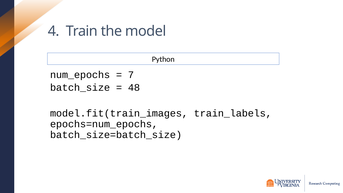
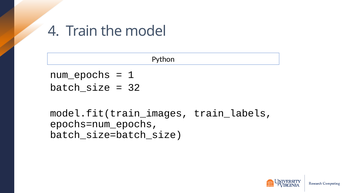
7: 7 -> 1
48: 48 -> 32
